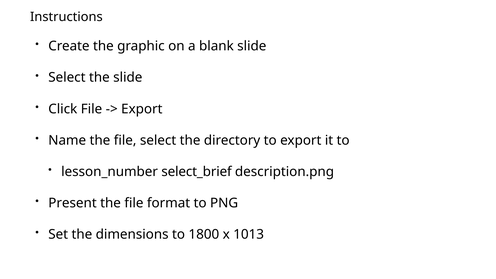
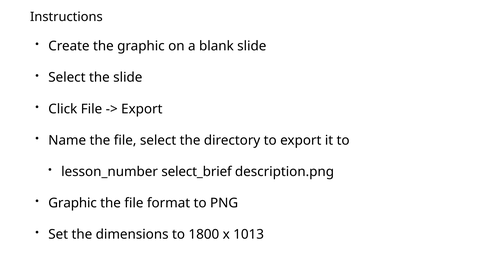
Present at (73, 203): Present -> Graphic
